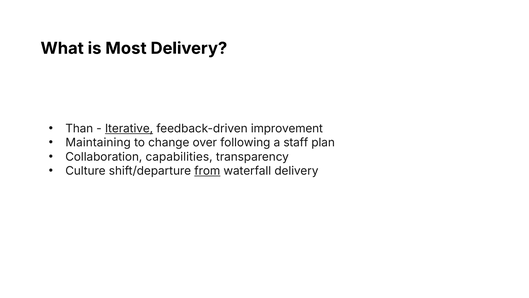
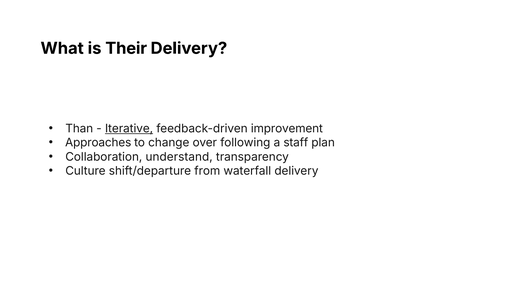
Most: Most -> Their
Maintaining: Maintaining -> Approaches
capabilities: capabilities -> understand
from underline: present -> none
